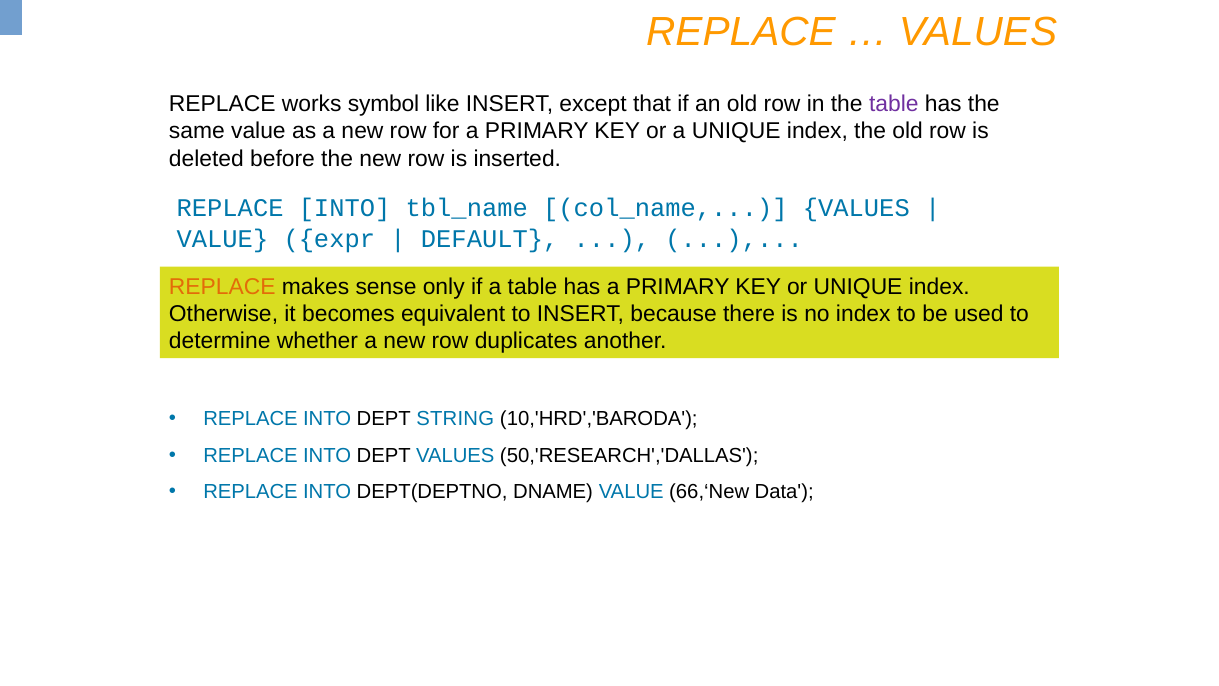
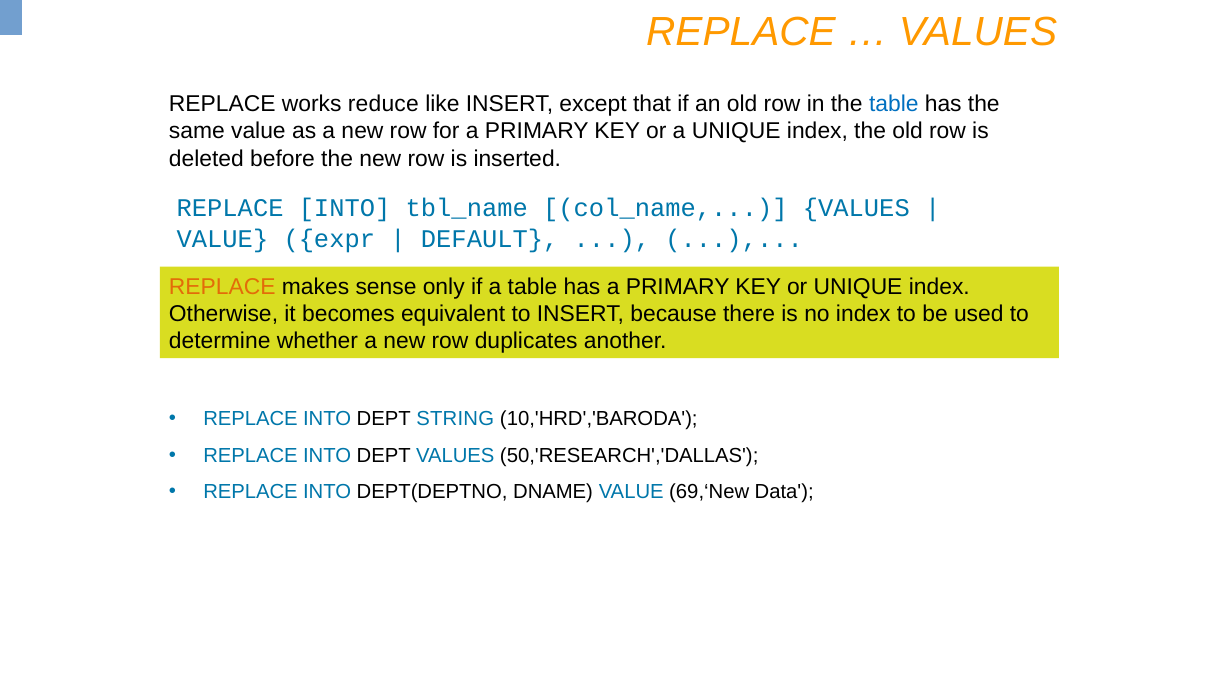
symbol: symbol -> reduce
table at (894, 104) colour: purple -> blue
66,‘New: 66,‘New -> 69,‘New
